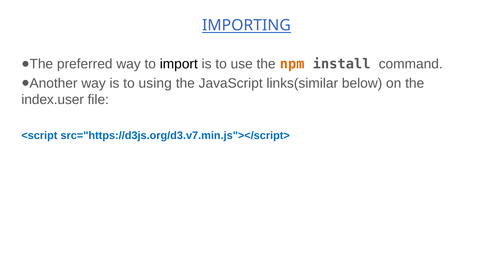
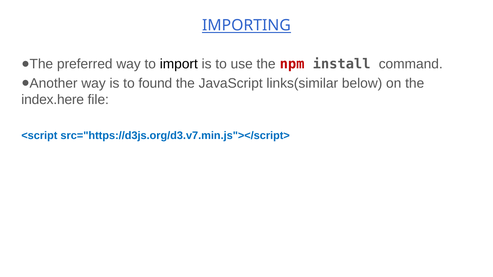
npm colour: orange -> red
using: using -> found
index.user: index.user -> index.here
